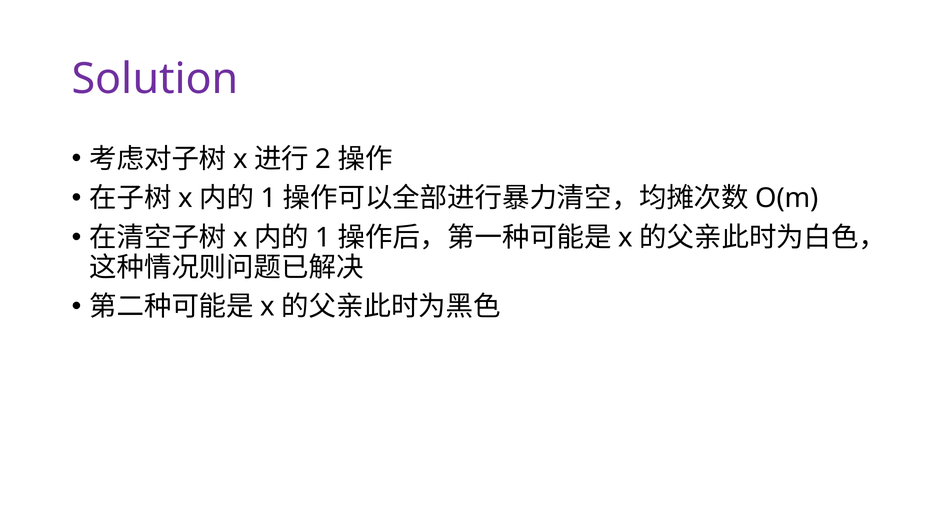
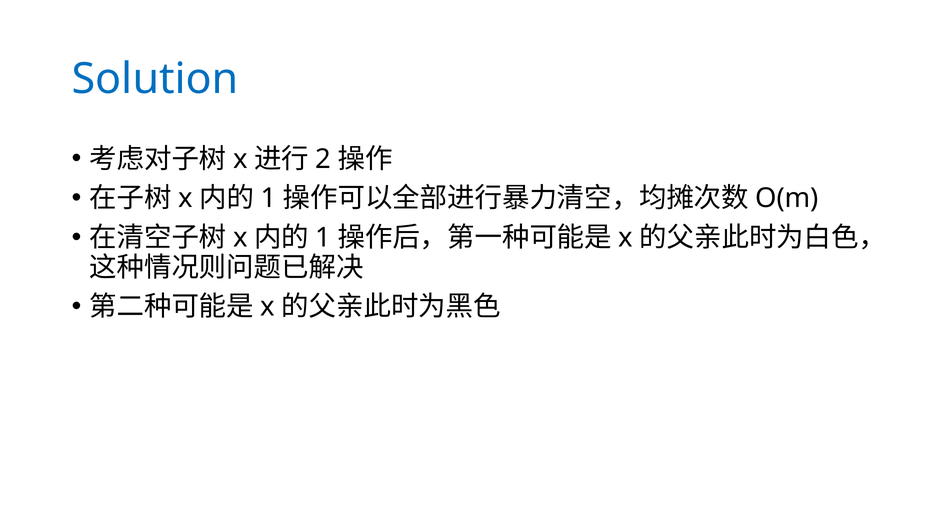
Solution colour: purple -> blue
